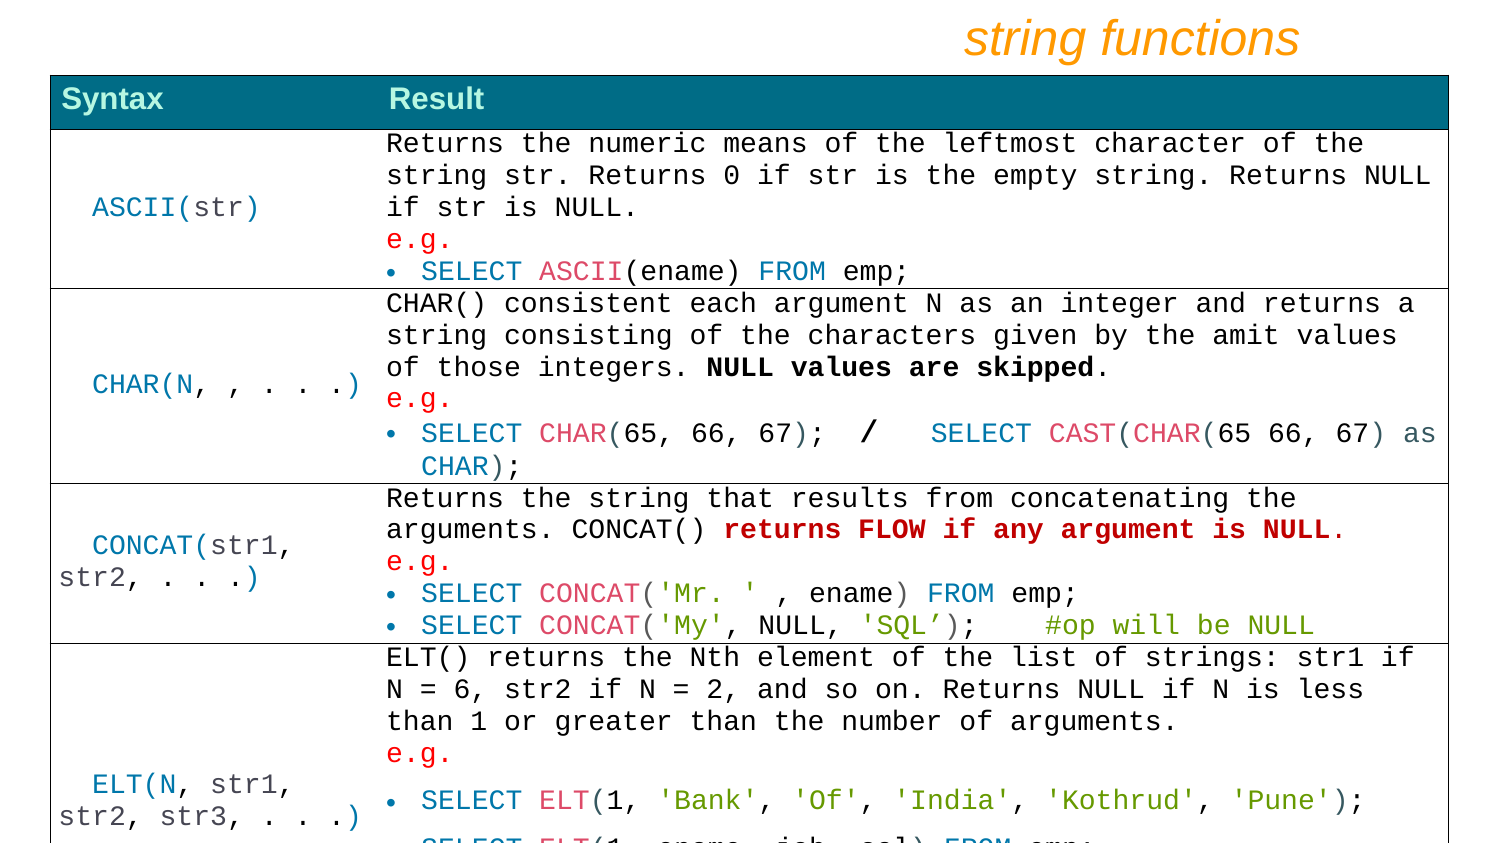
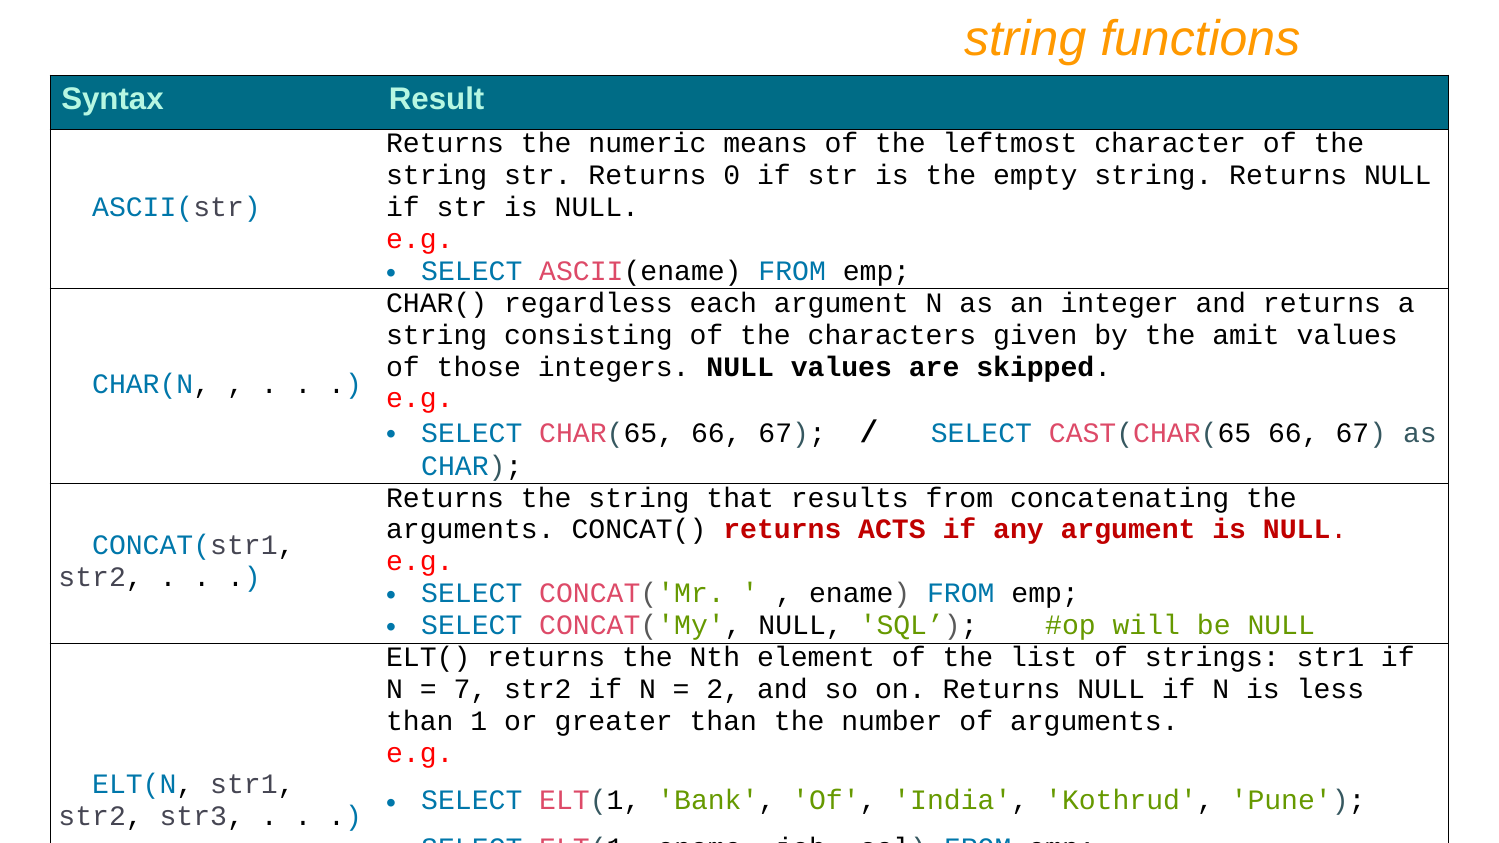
consistent: consistent -> regardless
FLOW: FLOW -> ACTS
6: 6 -> 7
